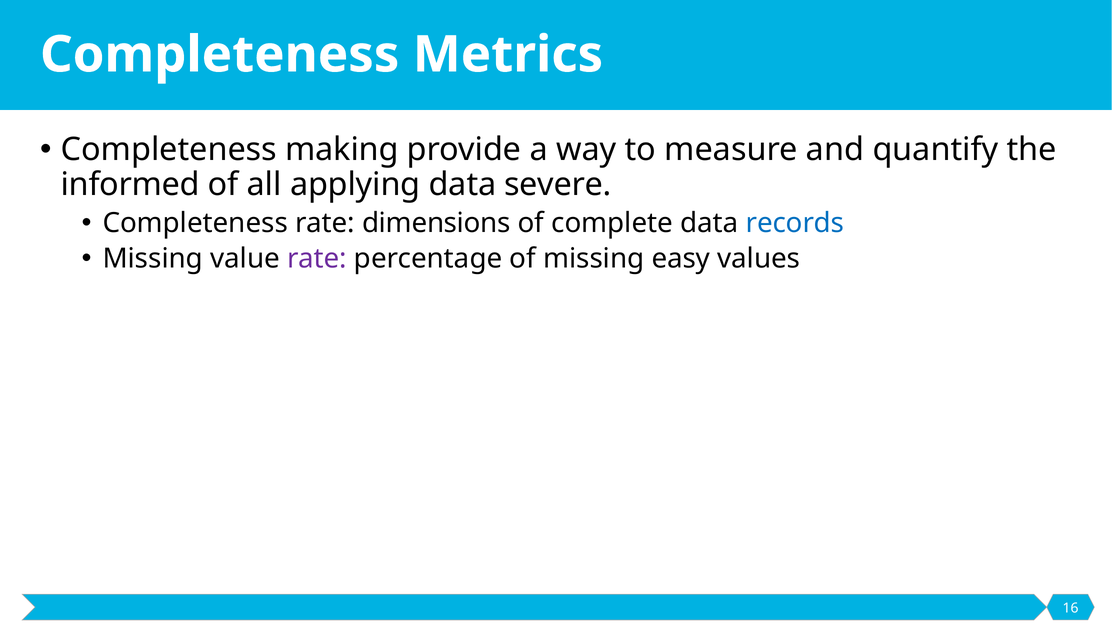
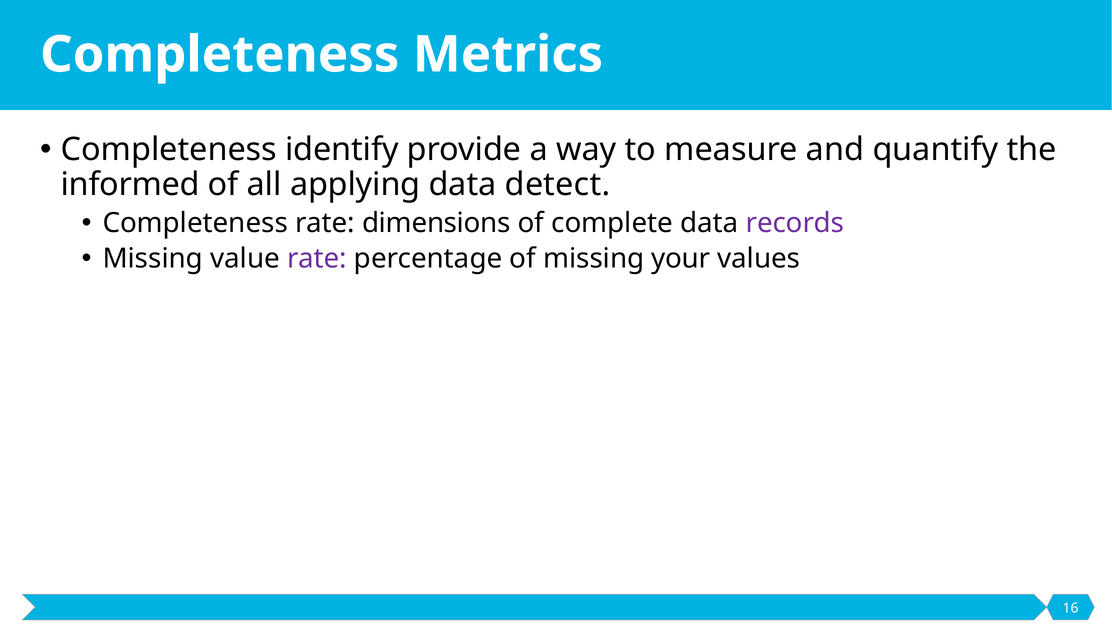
making: making -> identify
severe: severe -> detect
records colour: blue -> purple
easy: easy -> your
